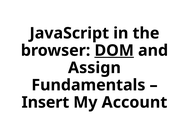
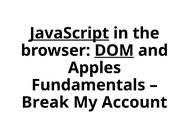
JavaScript underline: none -> present
Assign: Assign -> Apples
Insert: Insert -> Break
